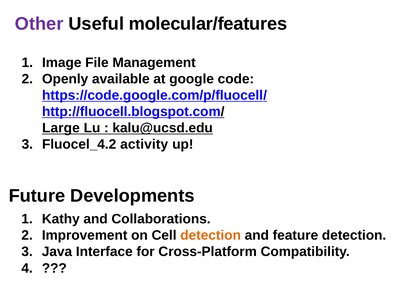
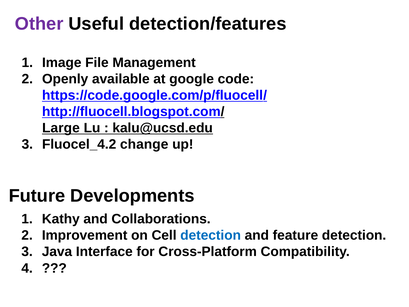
molecular/features: molecular/features -> detection/features
activity: activity -> change
detection at (211, 235) colour: orange -> blue
